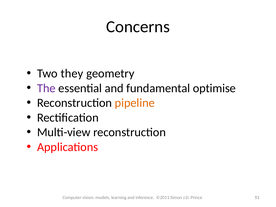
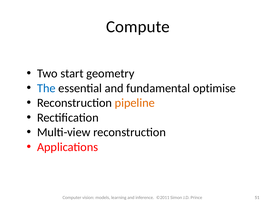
Concerns: Concerns -> Compute
they: they -> start
The colour: purple -> blue
